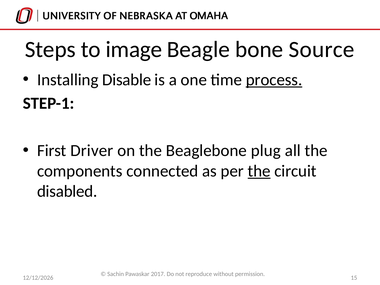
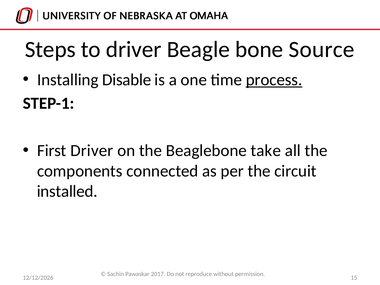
to image: image -> driver
plug: plug -> take
the at (259, 171) underline: present -> none
disabled: disabled -> installed
